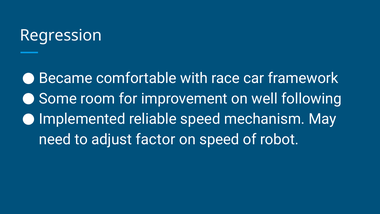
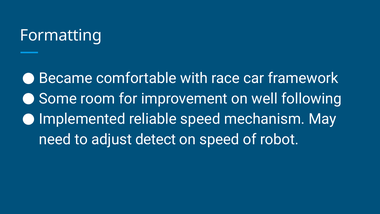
Regression: Regression -> Formatting
factor: factor -> detect
